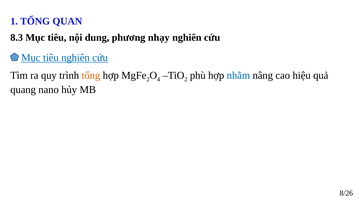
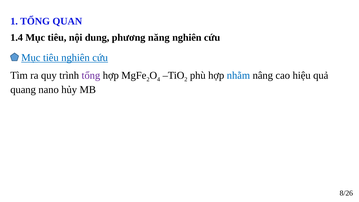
8.3: 8.3 -> 1.4
nhạy: nhạy -> năng
tổng at (91, 75) colour: orange -> purple
